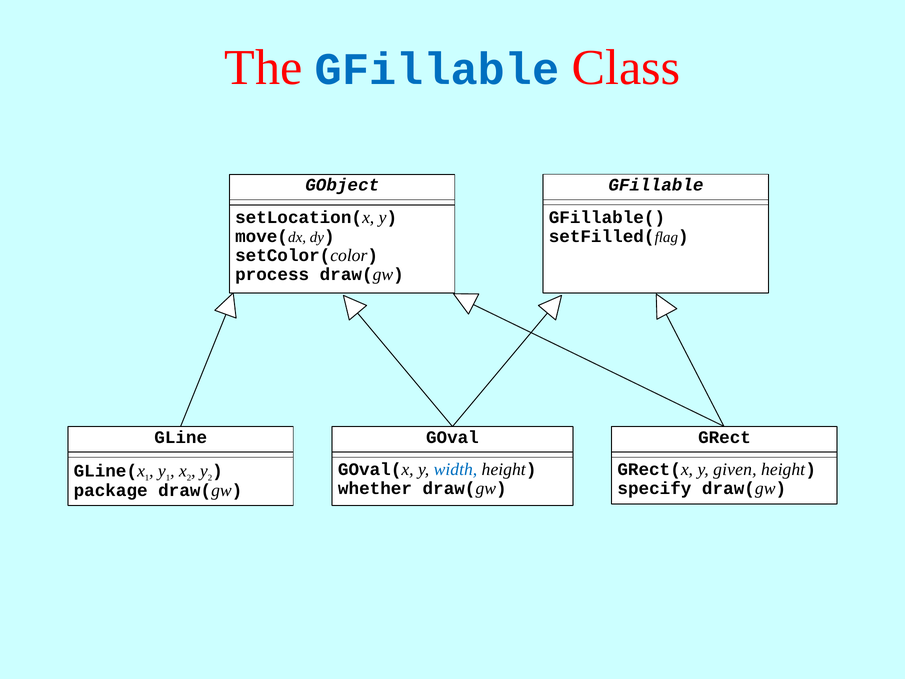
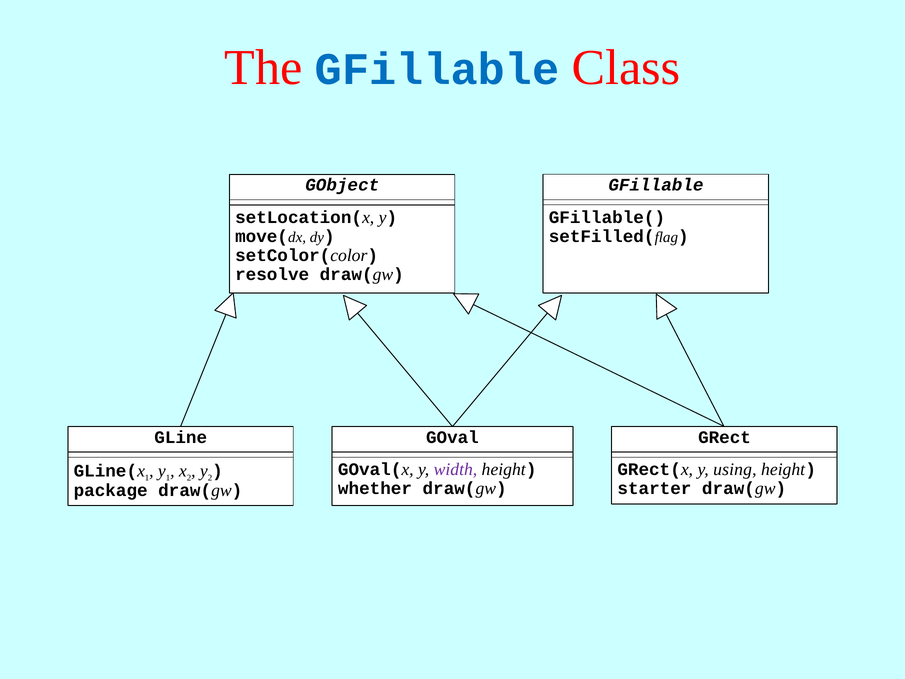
process: process -> resolve
width colour: blue -> purple
given: given -> using
specify: specify -> starter
